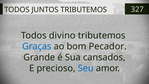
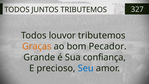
divino: divino -> louvor
Graças colour: blue -> orange
cansados: cansados -> confiança
